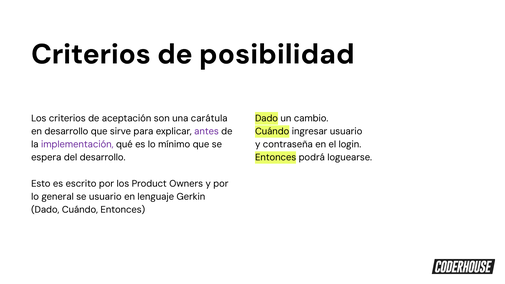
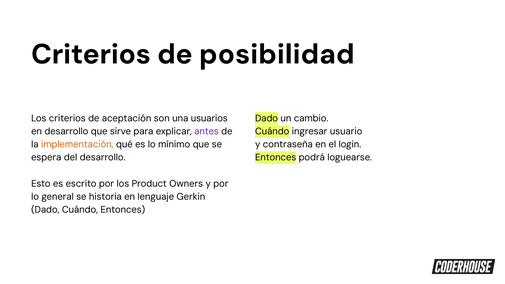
carátula: carátula -> usuarios
implementación colour: purple -> orange
se usuario: usuario -> historia
